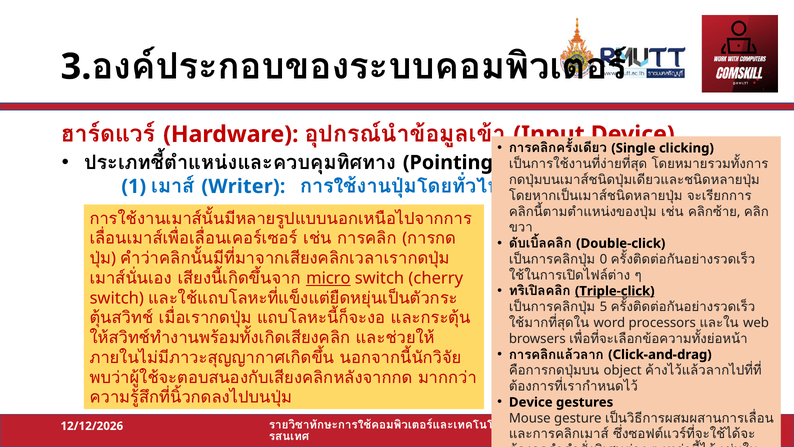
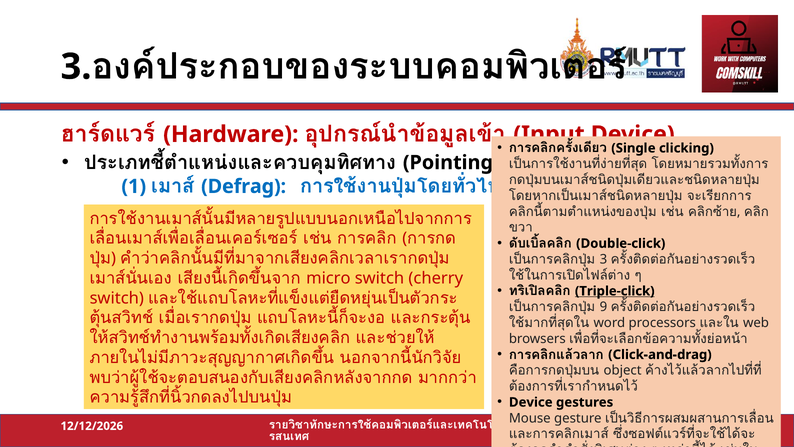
Writer: Writer -> Defrag
0 at (603, 259): 0 -> 3
micro underline: present -> none
5: 5 -> 9
